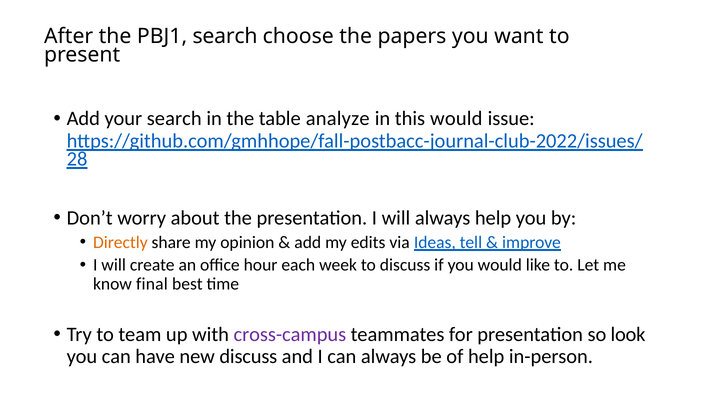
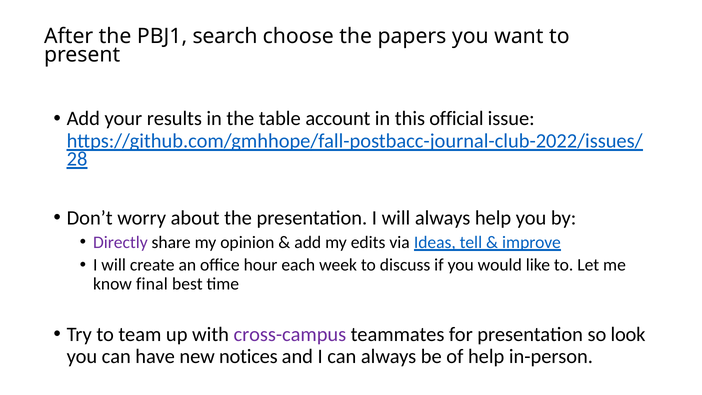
your search: search -> results
analyze: analyze -> account
this would: would -> official
Directly colour: orange -> purple
new discuss: discuss -> notices
